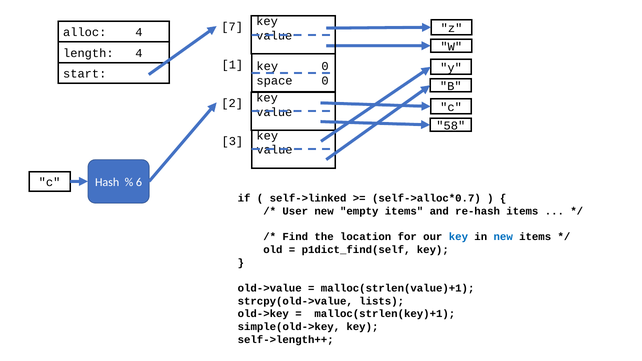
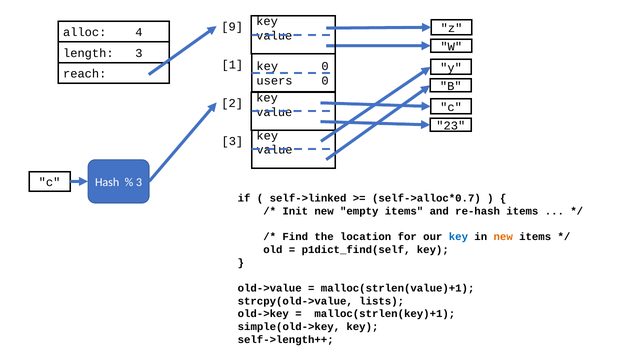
7: 7 -> 9
length 4: 4 -> 3
start: start -> reach
space: space -> users
58: 58 -> 23
6 at (139, 182): 6 -> 3
User: User -> Init
new at (503, 237) colour: blue -> orange
